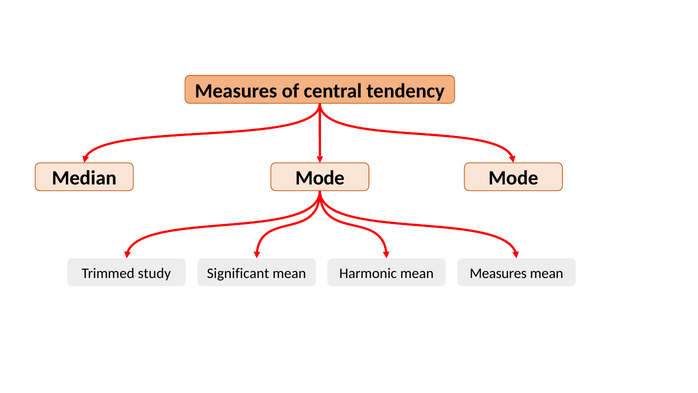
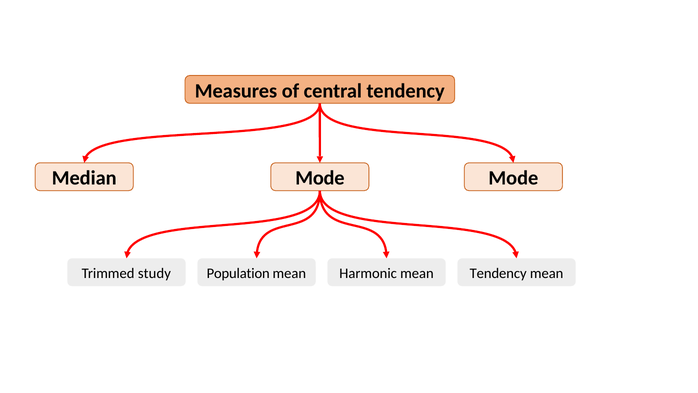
Significant: Significant -> Population
mean Measures: Measures -> Tendency
